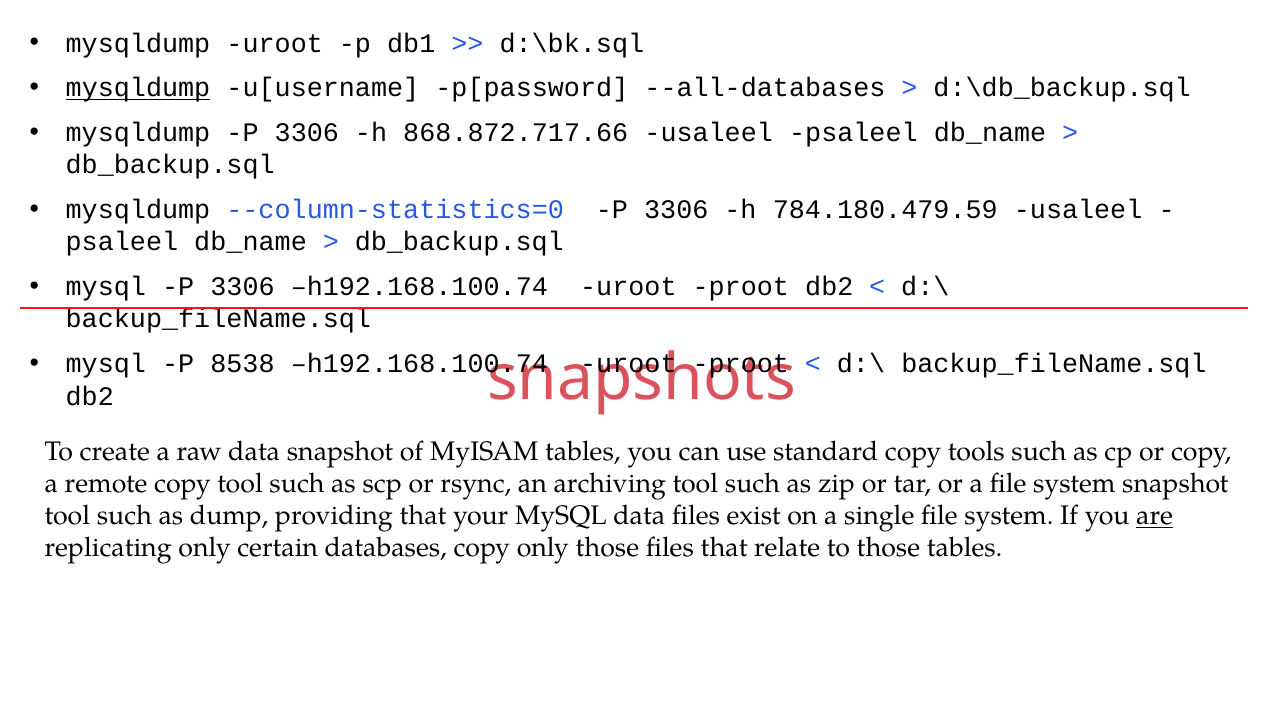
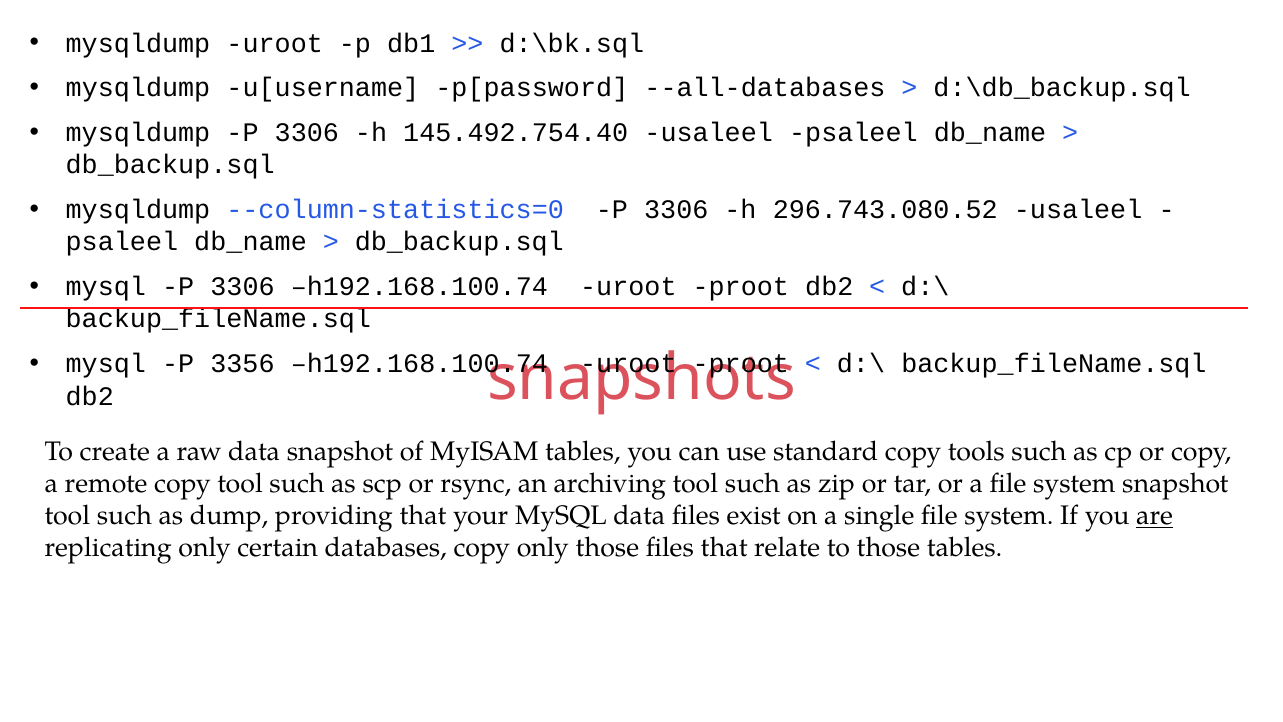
mysqldump at (138, 88) underline: present -> none
868.872.717.66: 868.872.717.66 -> 145.492.754.40
784.180.479.59: 784.180.479.59 -> 296.743.080.52
8538: 8538 -> 3356
